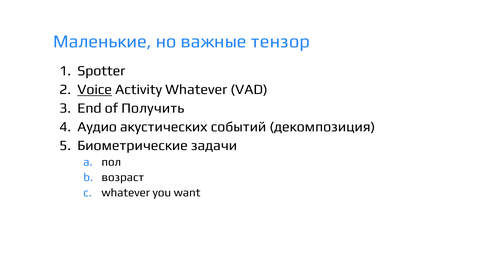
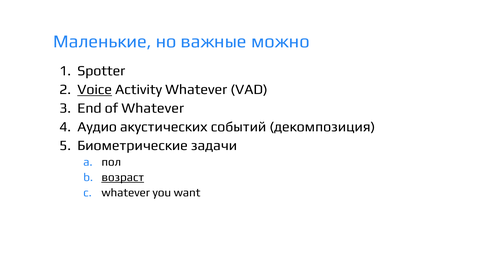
тензор: тензор -> можно
of Получить: Получить -> Whatever
возраст underline: none -> present
